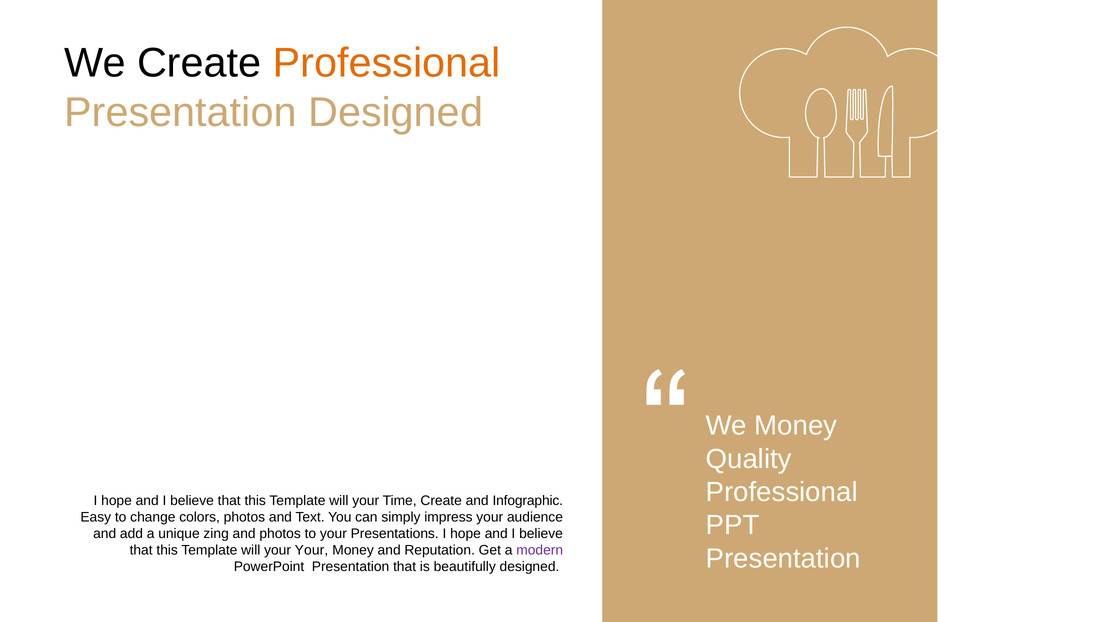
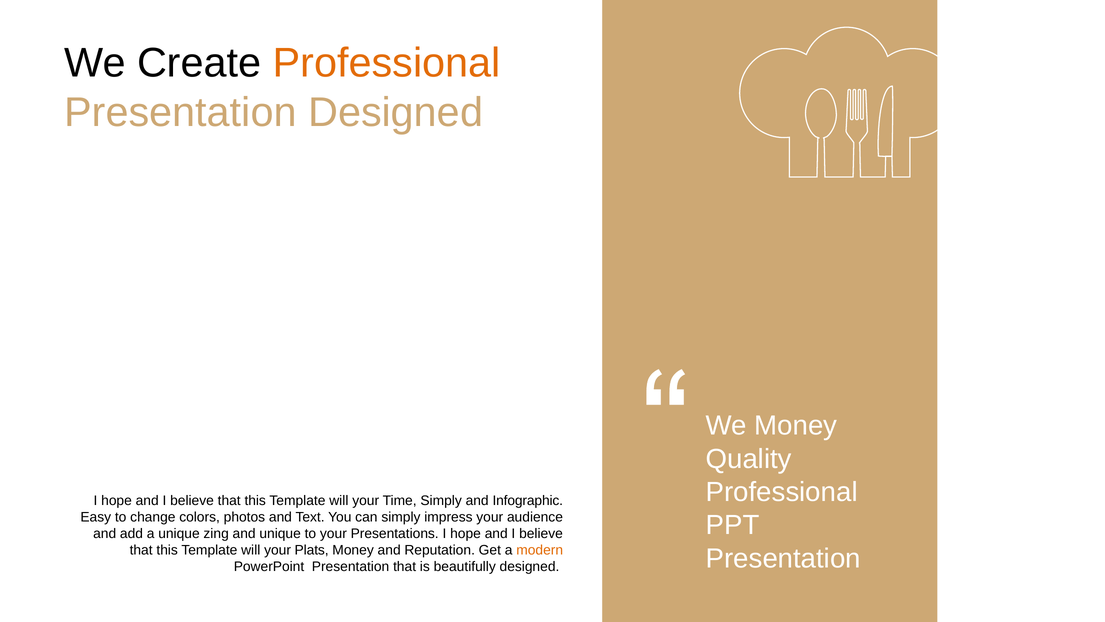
Time Create: Create -> Simply
and photos: photos -> unique
your Your: Your -> Plats
modern colour: purple -> orange
